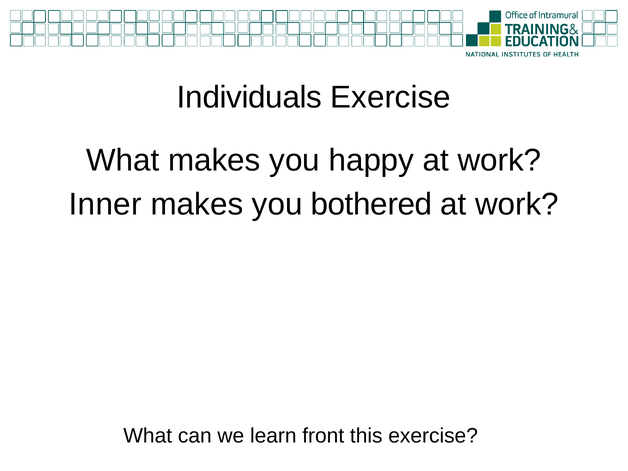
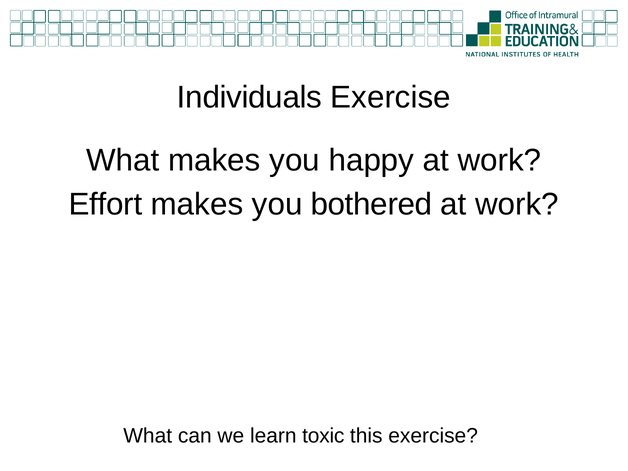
Inner: Inner -> Effort
front: front -> toxic
